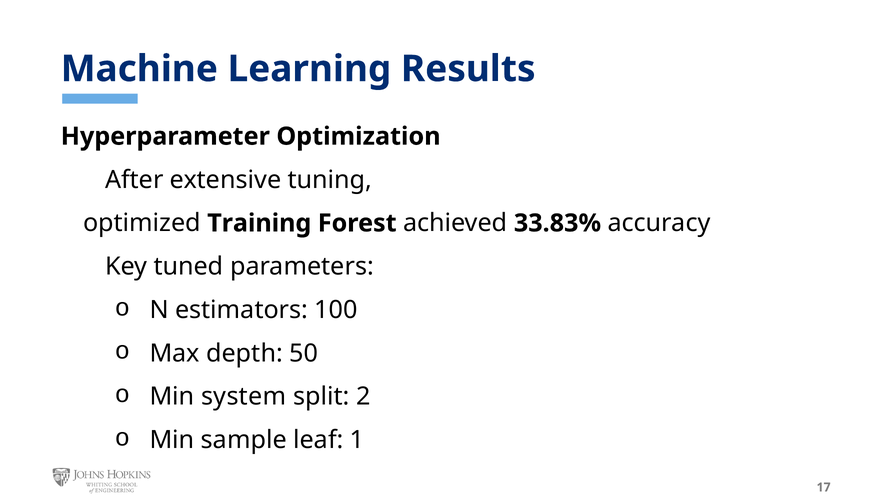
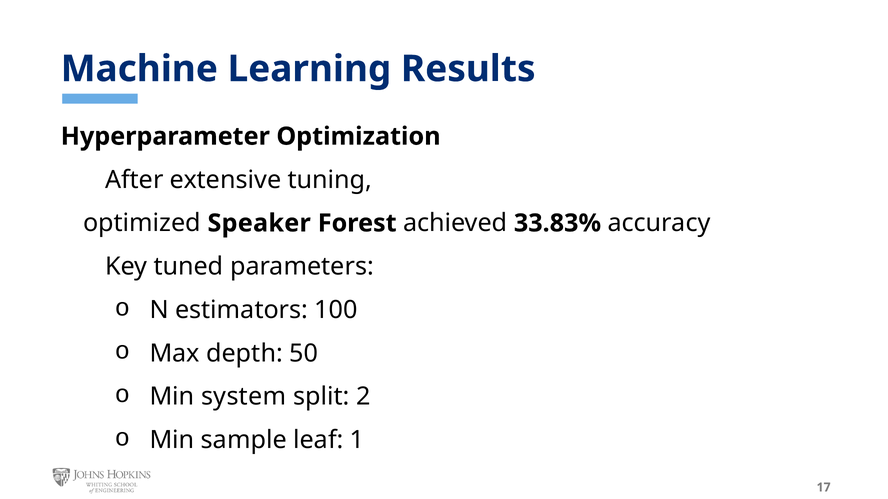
Training: Training -> Speaker
